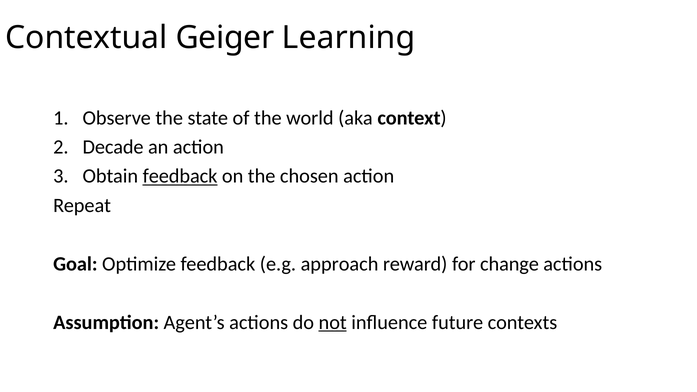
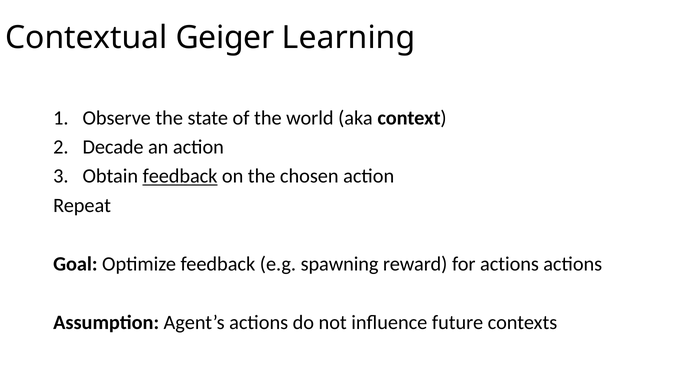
approach: approach -> spawning
for change: change -> actions
not underline: present -> none
